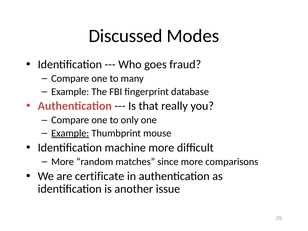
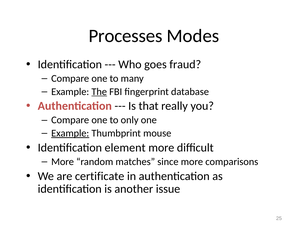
Discussed: Discussed -> Processes
The underline: none -> present
machine: machine -> element
